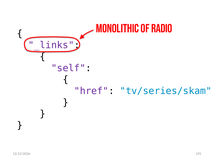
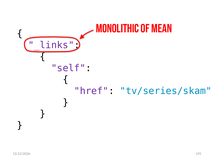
RADIO: RADIO -> MEAN
